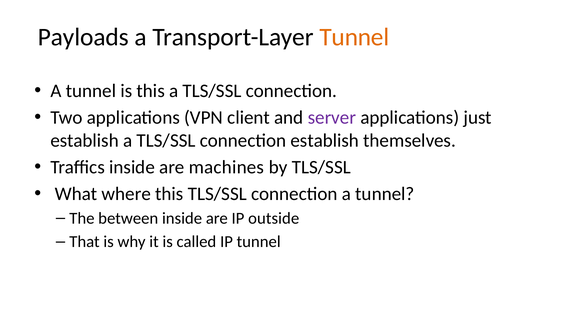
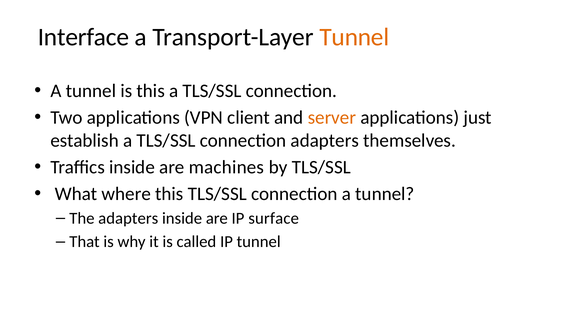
Payloads: Payloads -> Interface
server colour: purple -> orange
connection establish: establish -> adapters
The between: between -> adapters
outside: outside -> surface
